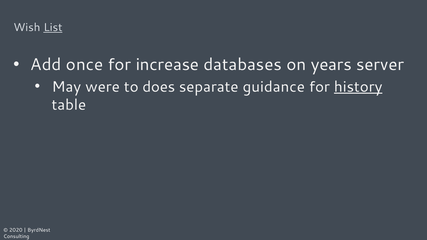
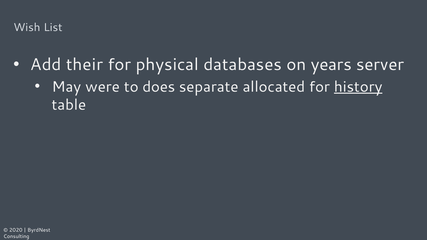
List underline: present -> none
once: once -> their
increase: increase -> physical
guidance: guidance -> allocated
